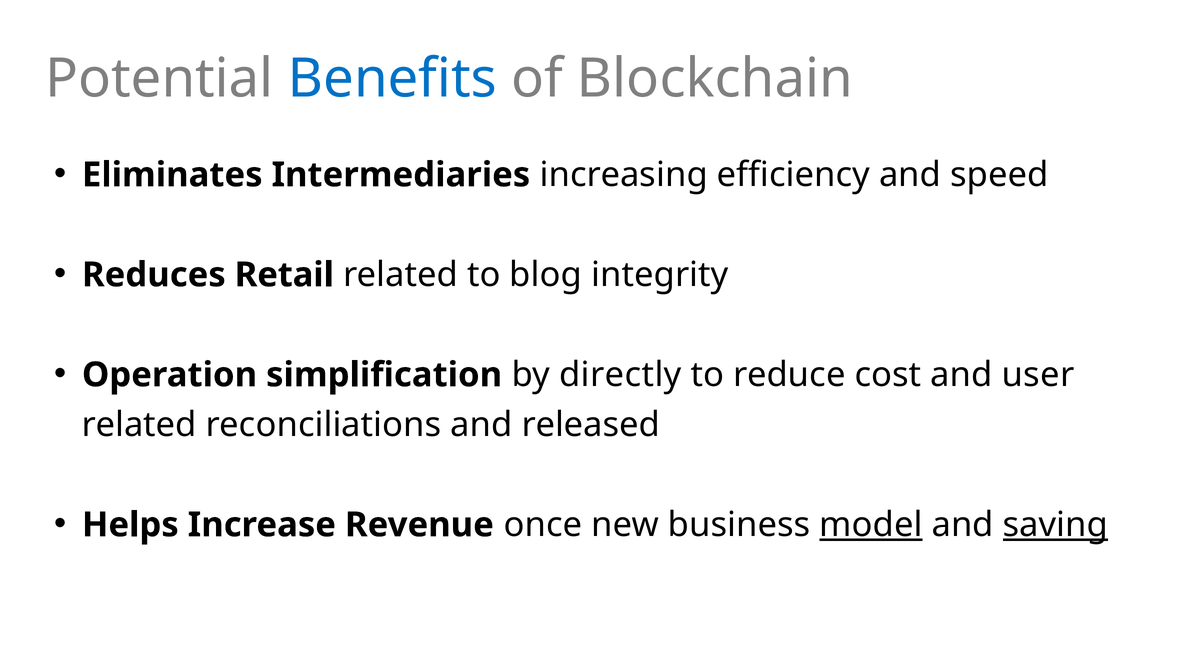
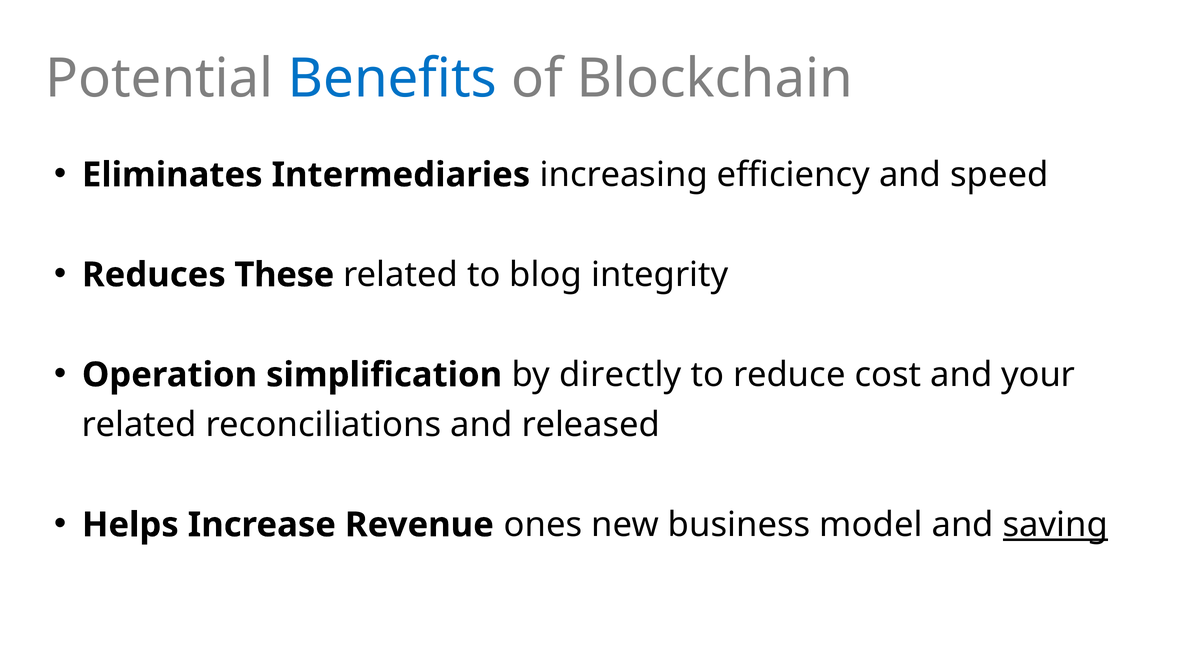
Retail: Retail -> These
user: user -> your
once: once -> ones
model underline: present -> none
